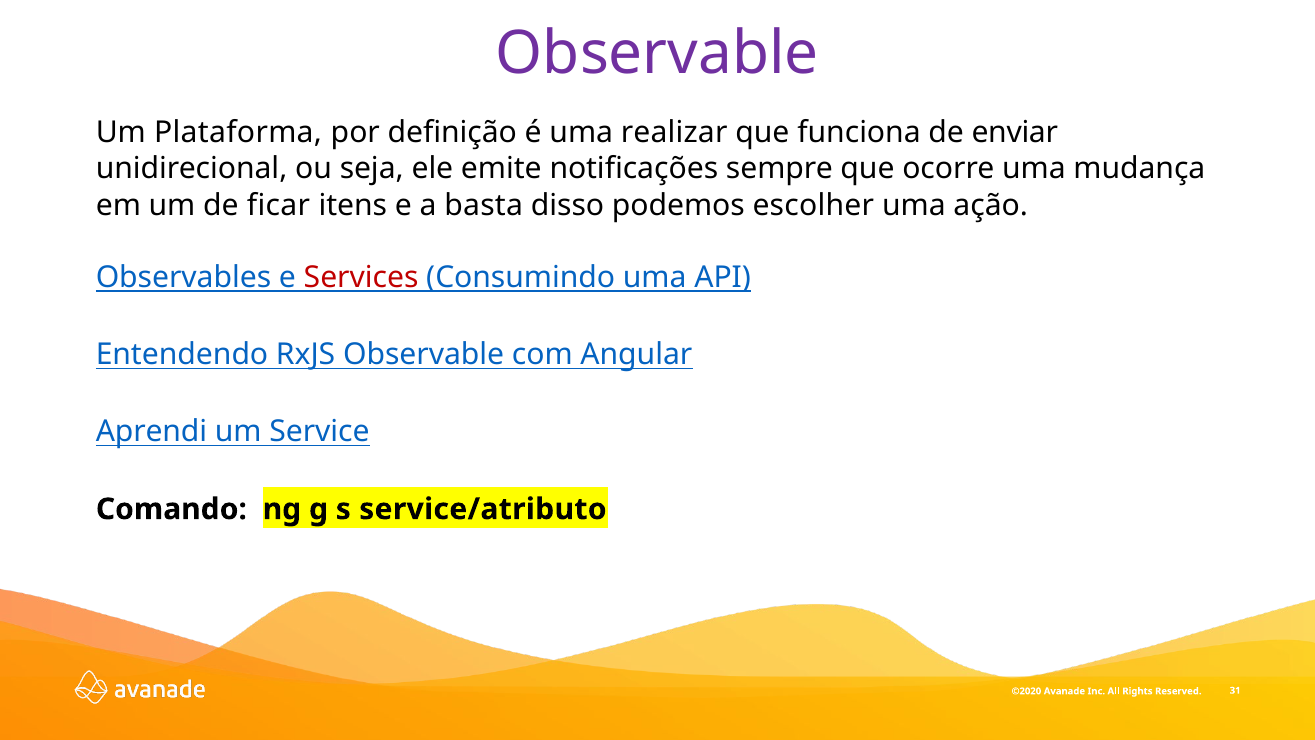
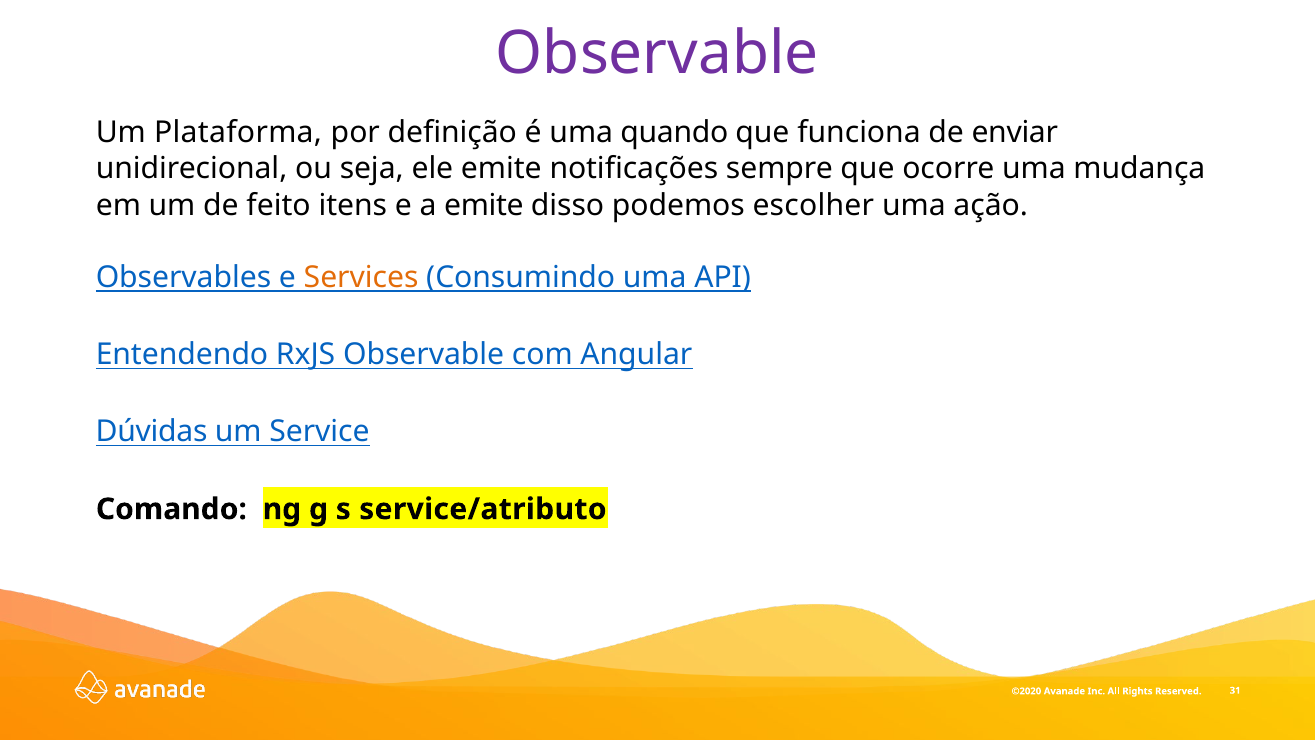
realizar: realizar -> quando
ficar: ficar -> feito
a basta: basta -> emite
Services colour: red -> orange
Aprendi: Aprendi -> Dúvidas
